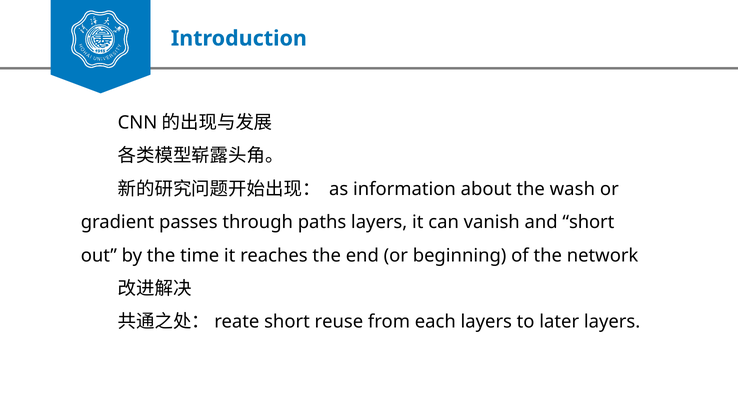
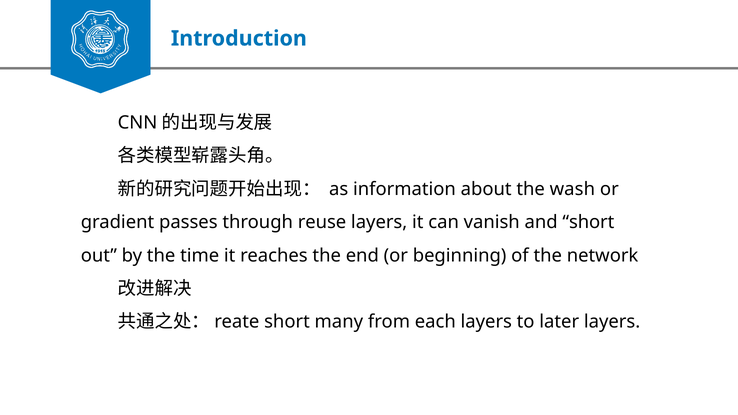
paths: paths -> reuse
reuse: reuse -> many
